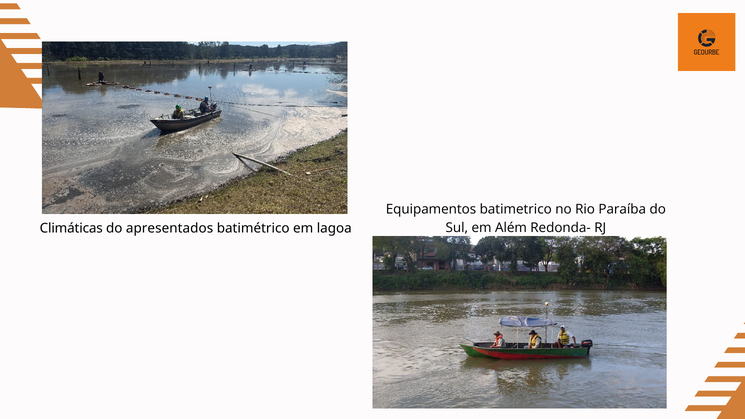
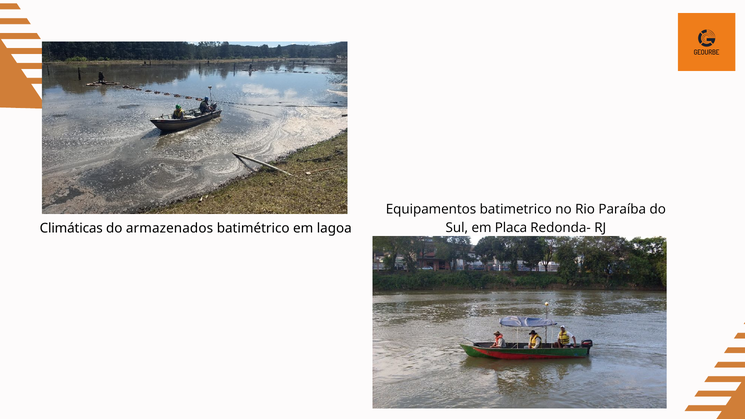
Além: Além -> Placa
apresentados: apresentados -> armazenados
